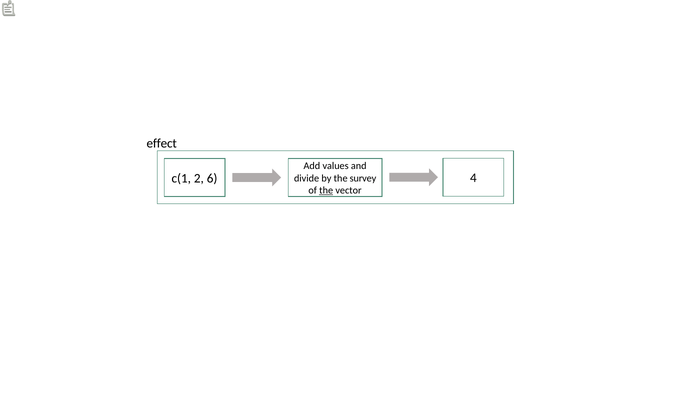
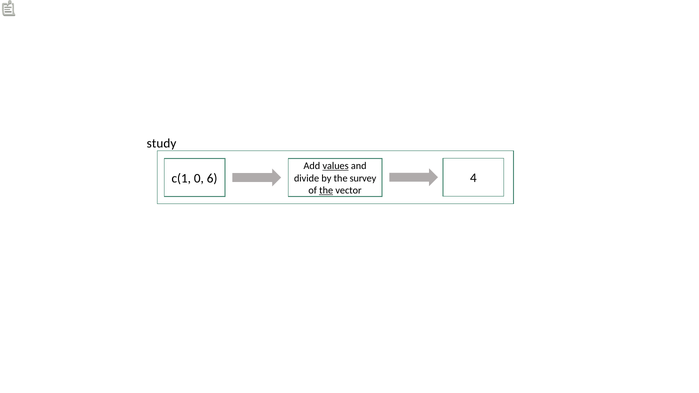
effect: effect -> study
values underline: none -> present
2: 2 -> 0
